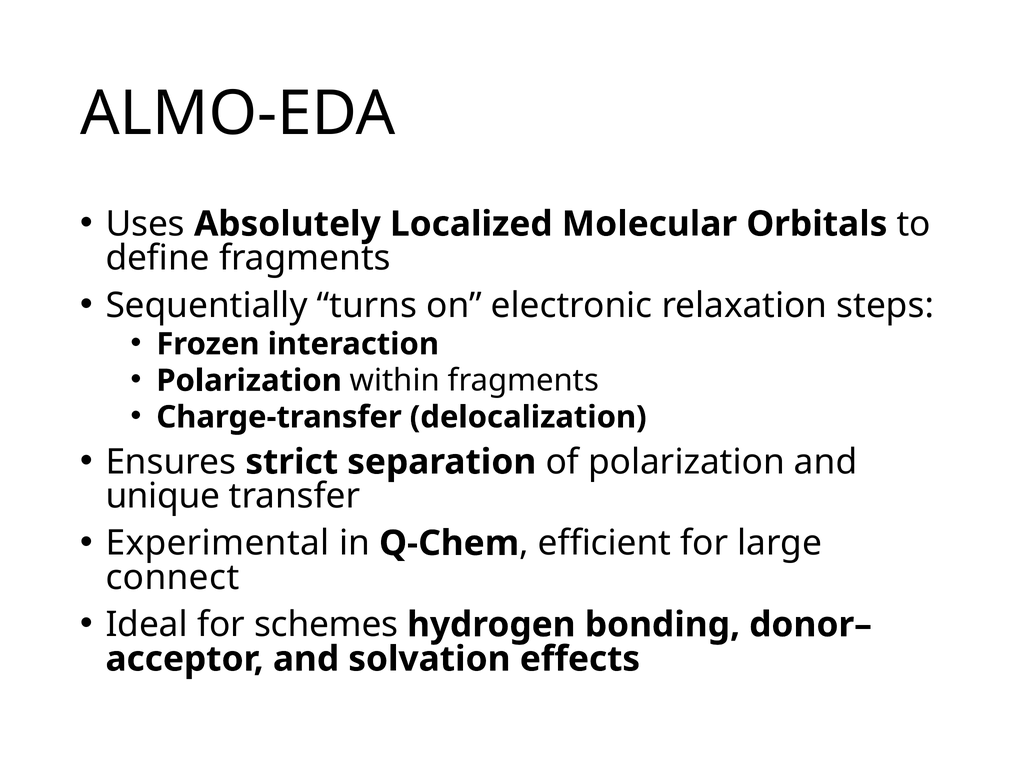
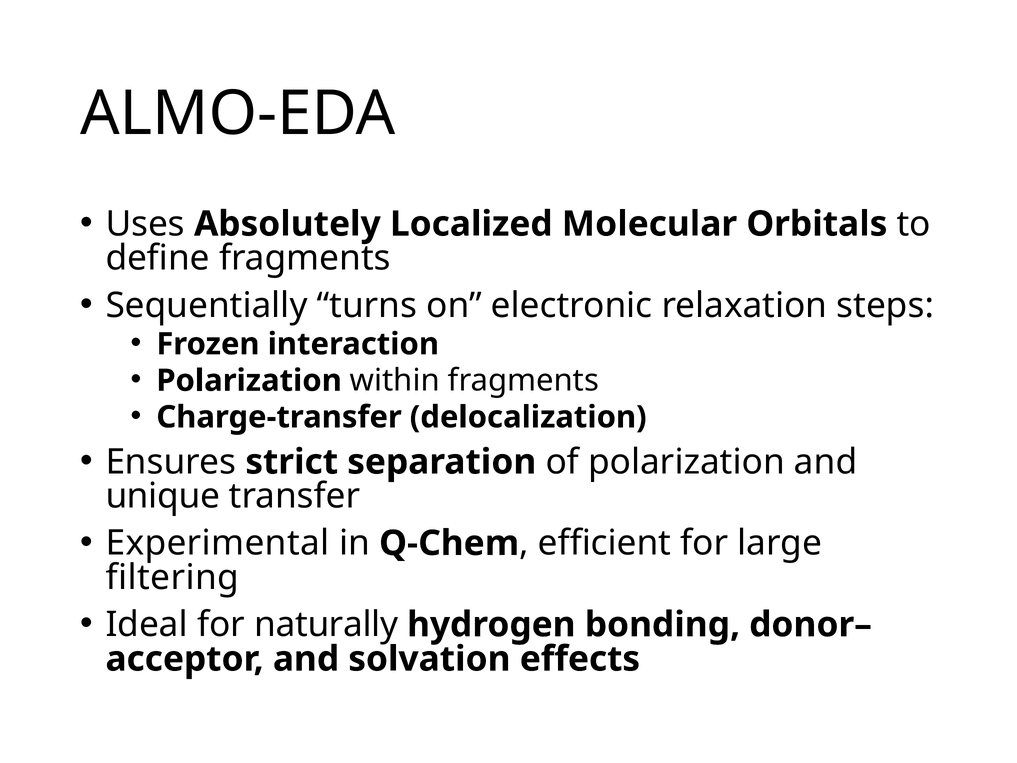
connect: connect -> filtering
schemes: schemes -> naturally
